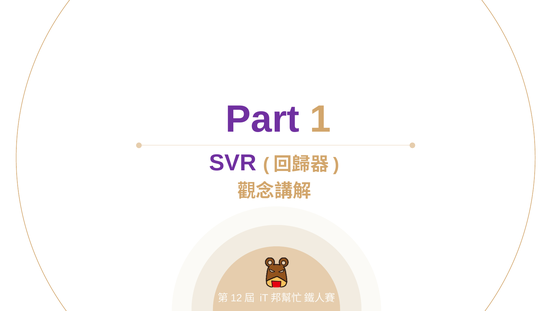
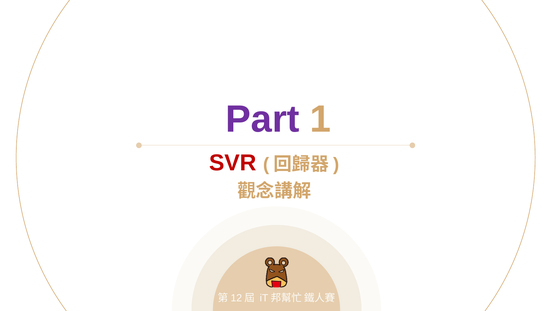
SVR colour: purple -> red
